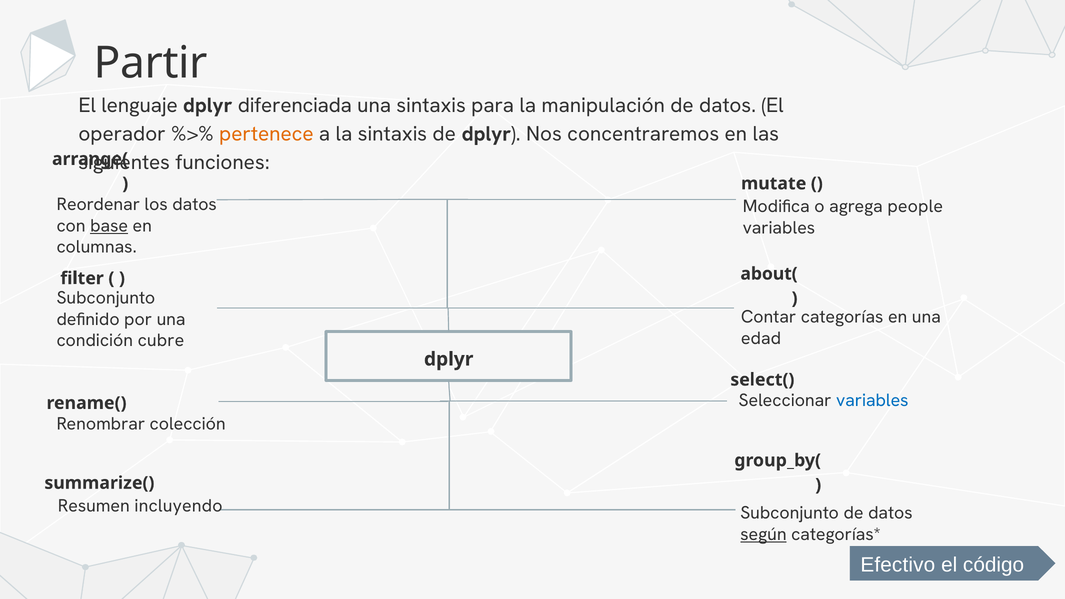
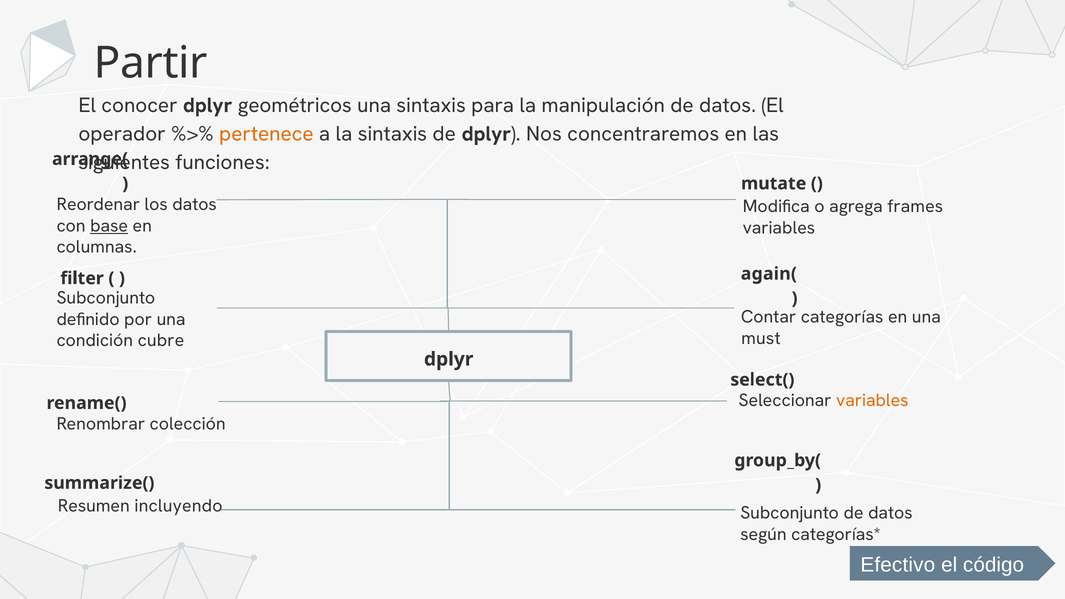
lenguaje: lenguaje -> conocer
diferenciada: diferenciada -> geométricos
people: people -> frames
about(: about( -> again(
edad: edad -> must
variables at (872, 400) colour: blue -> orange
según underline: present -> none
